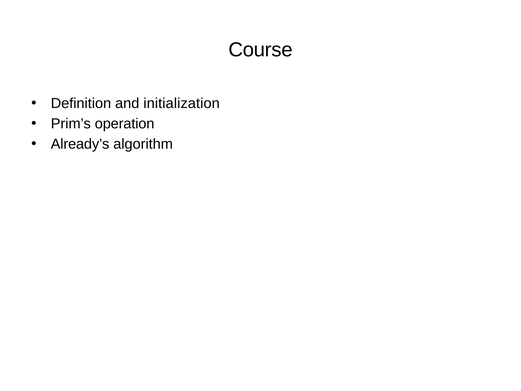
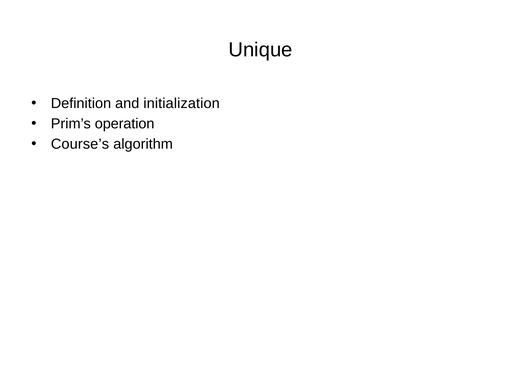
Course: Course -> Unique
Already’s: Already’s -> Course’s
